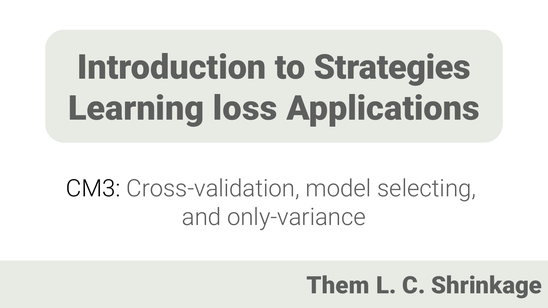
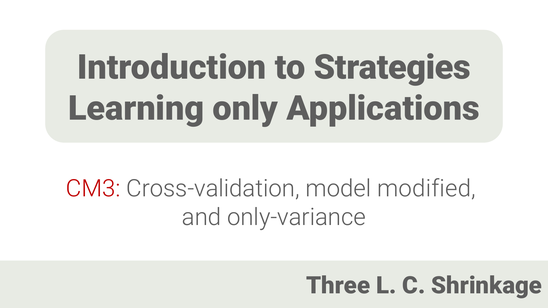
loss: loss -> only
CM3 colour: black -> red
selecting: selecting -> modified
Them: Them -> Three
